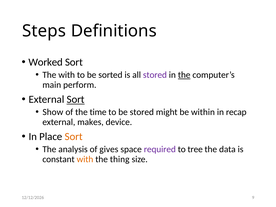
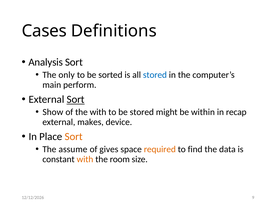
Steps: Steps -> Cases
Worked: Worked -> Analysis
The with: with -> only
stored at (155, 75) colour: purple -> blue
the at (184, 75) underline: present -> none
the time: time -> with
analysis: analysis -> assume
required colour: purple -> orange
tree: tree -> find
thing: thing -> room
